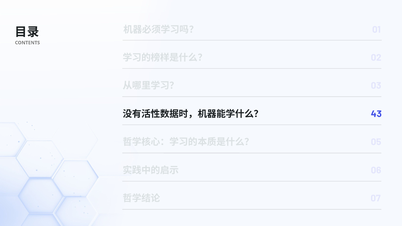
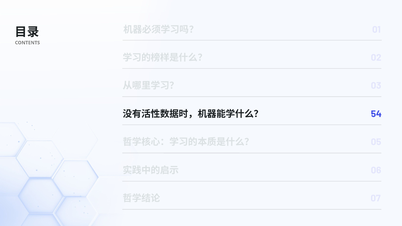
43: 43 -> 54
